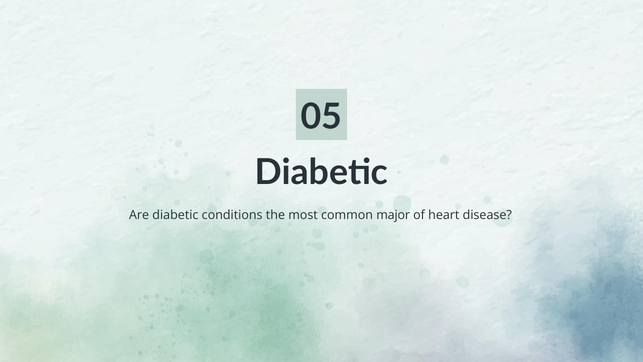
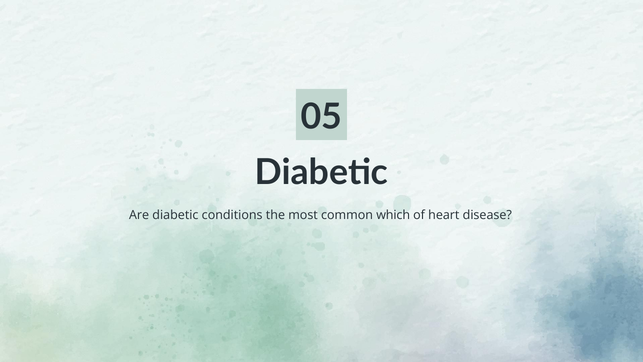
major: major -> which
